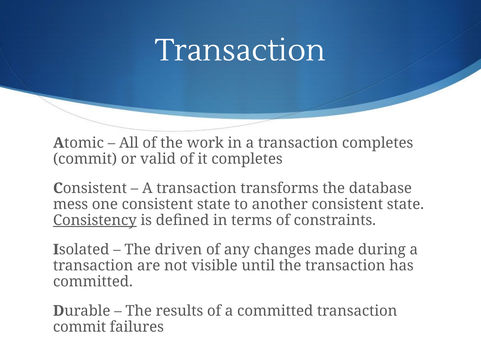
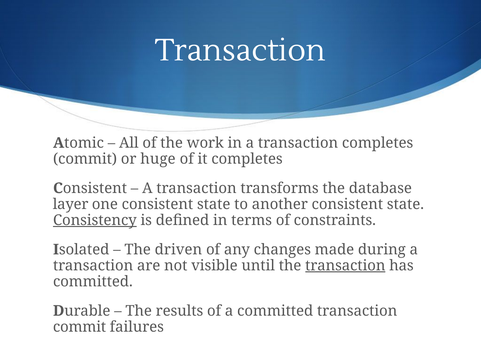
valid: valid -> huge
mess: mess -> layer
transaction at (345, 266) underline: none -> present
